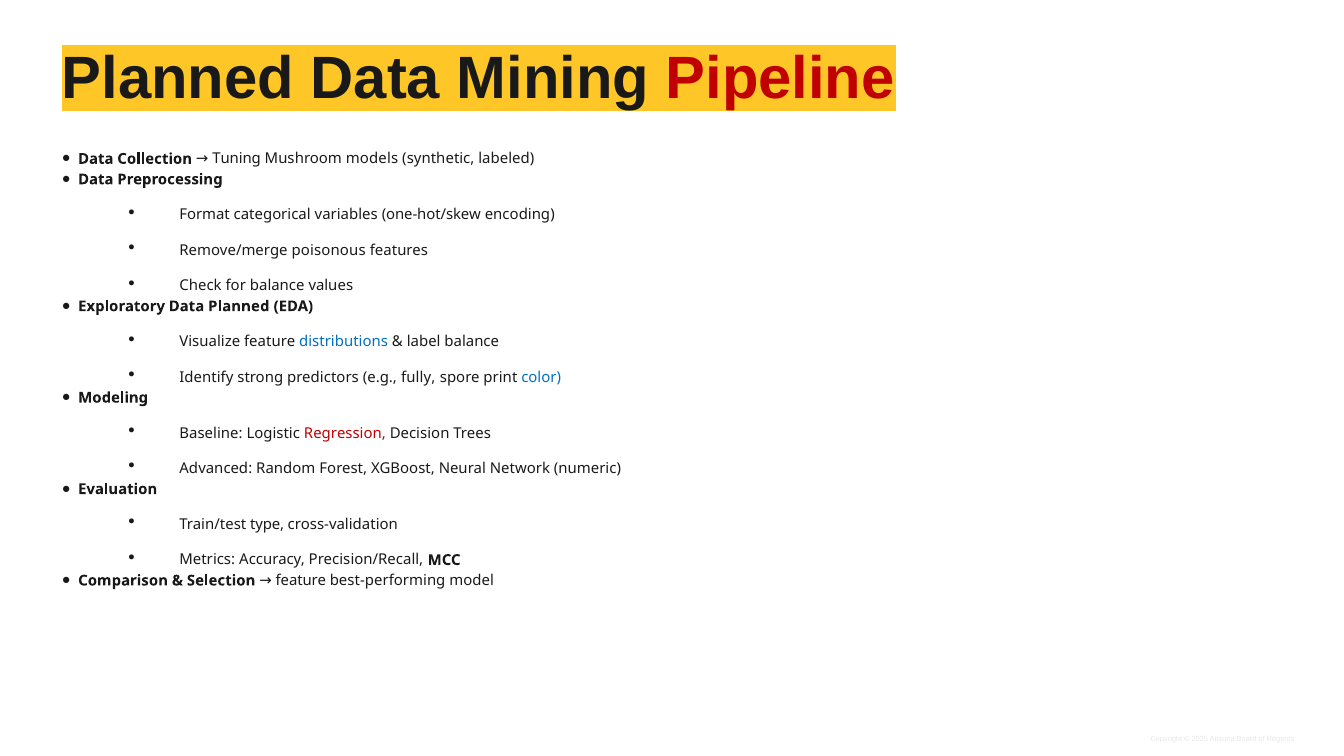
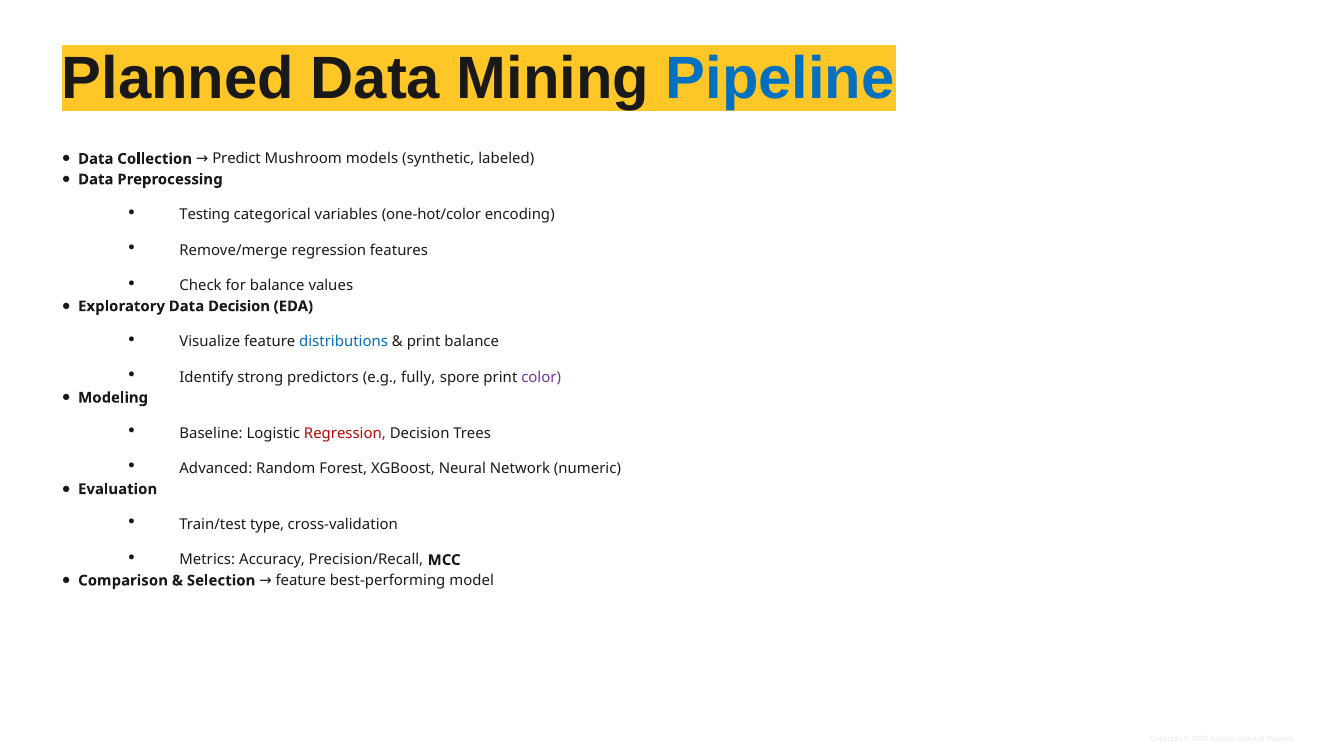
Pipeline colour: red -> blue
Tuning: Tuning -> Predict
Format: Format -> Testing
one-hot/skew: one-hot/skew -> one-hot/color
Remove/merge poisonous: poisonous -> regression
Data Planned: Planned -> Decision
label at (424, 342): label -> print
color colour: blue -> purple
